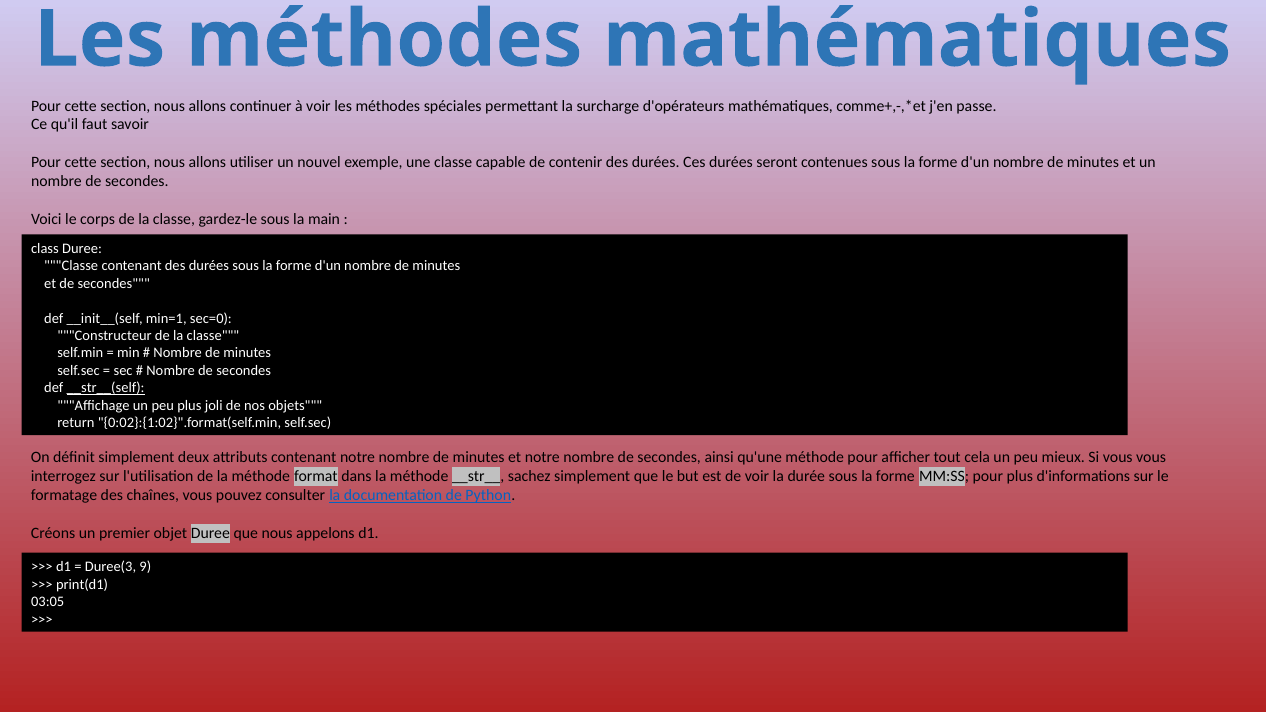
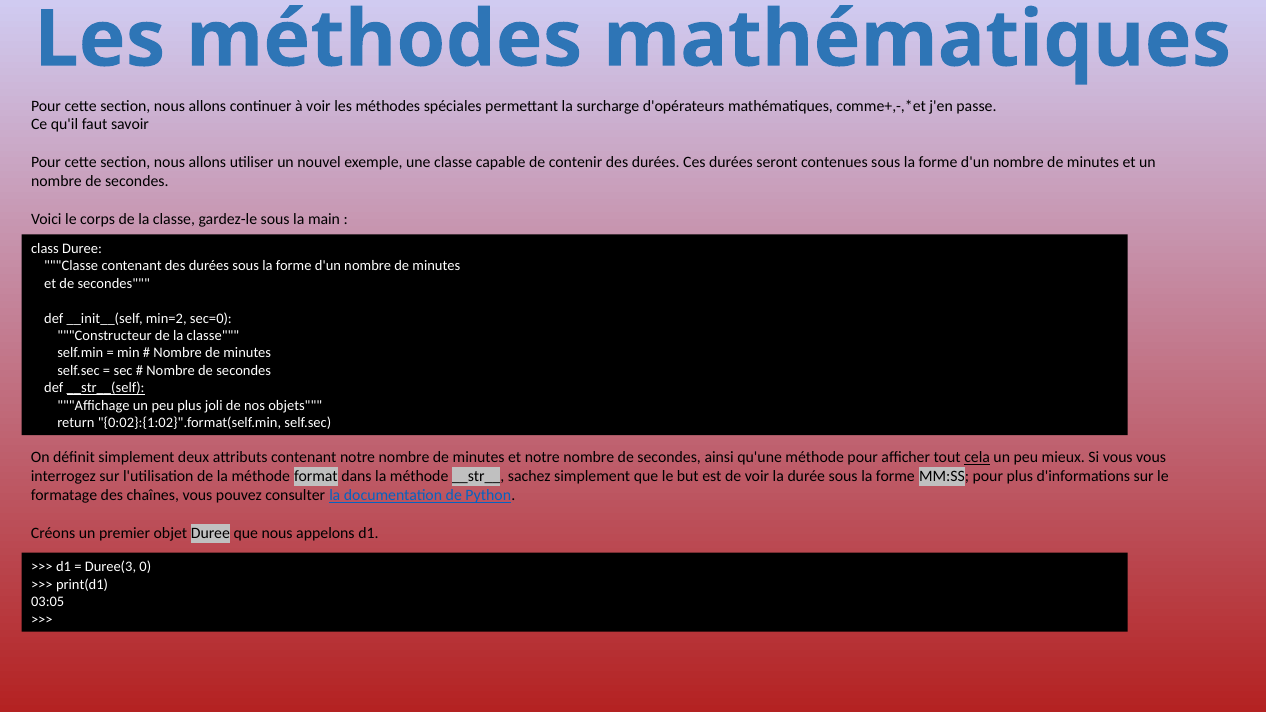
min=1: min=1 -> min=2
cela underline: none -> present
9: 9 -> 0
